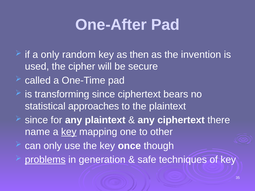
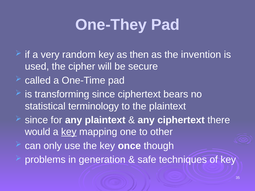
One-After: One-After -> One-They
a only: only -> very
approaches: approaches -> terminology
name: name -> would
problems underline: present -> none
